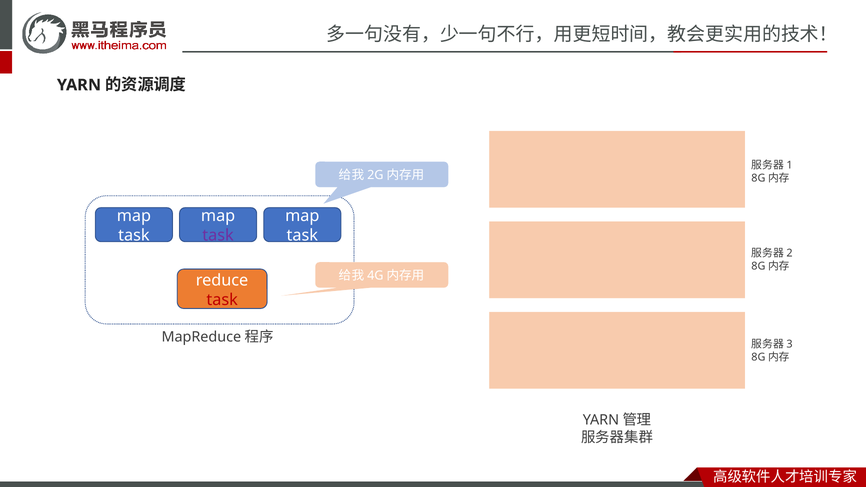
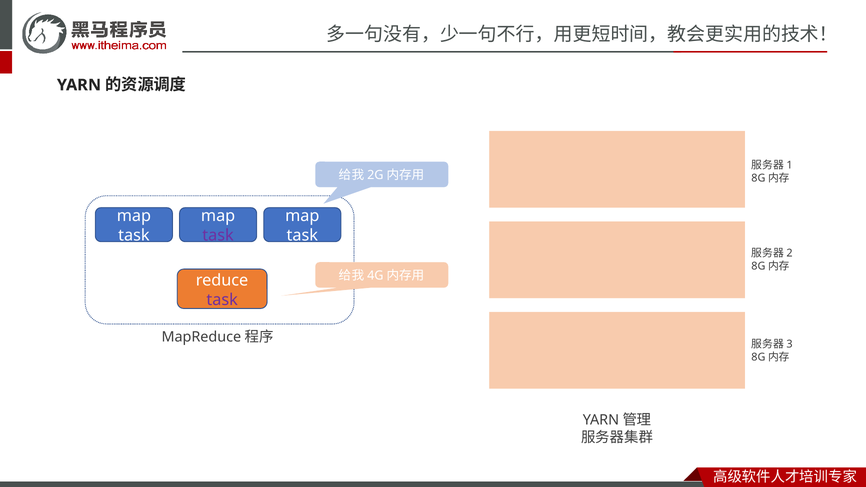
task at (222, 300) colour: red -> purple
